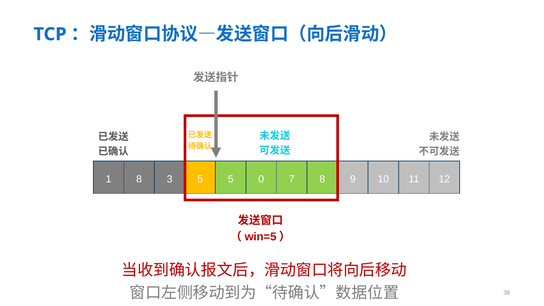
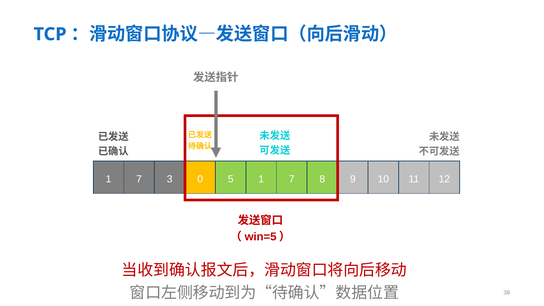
8 at (139, 179): 8 -> 7
3 5: 5 -> 0
5 0: 0 -> 1
